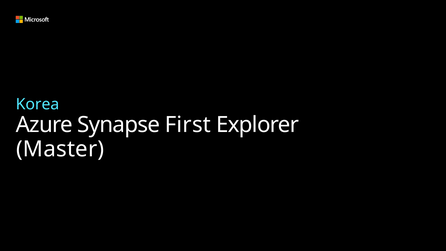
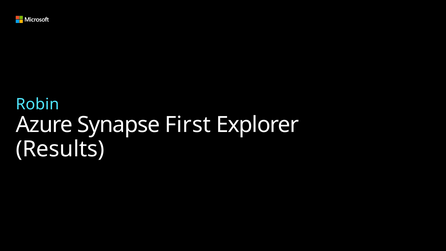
Korea: Korea -> Robin
Master: Master -> Results
